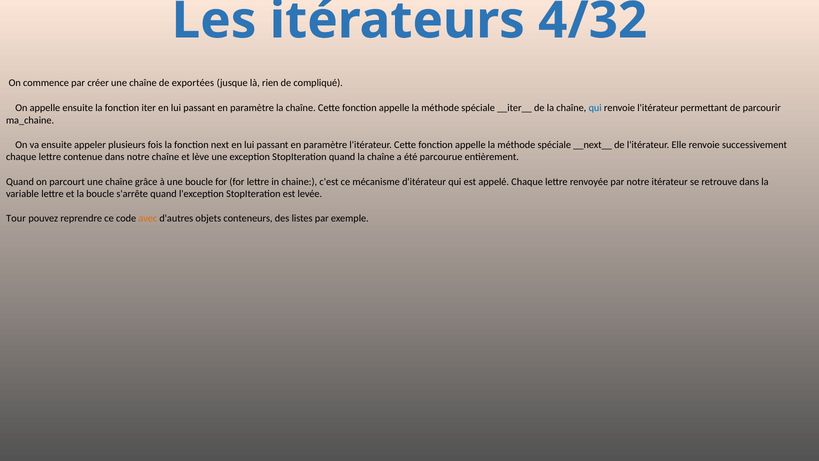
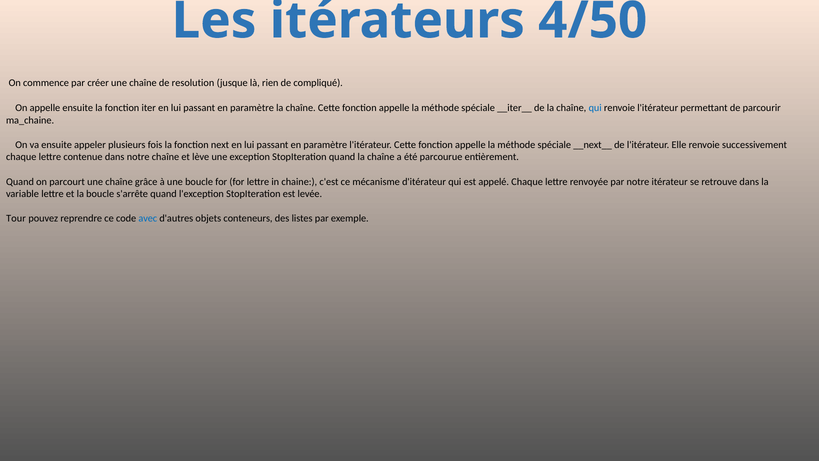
4/32: 4/32 -> 4/50
exportées: exportées -> resolution
avec colour: orange -> blue
